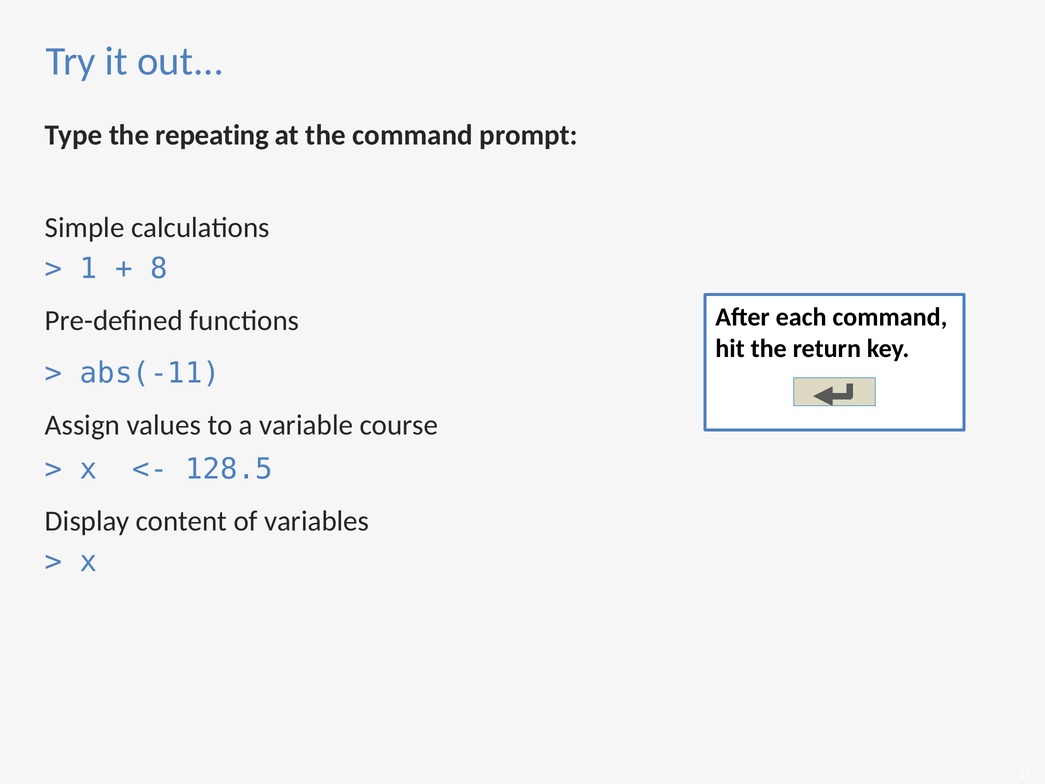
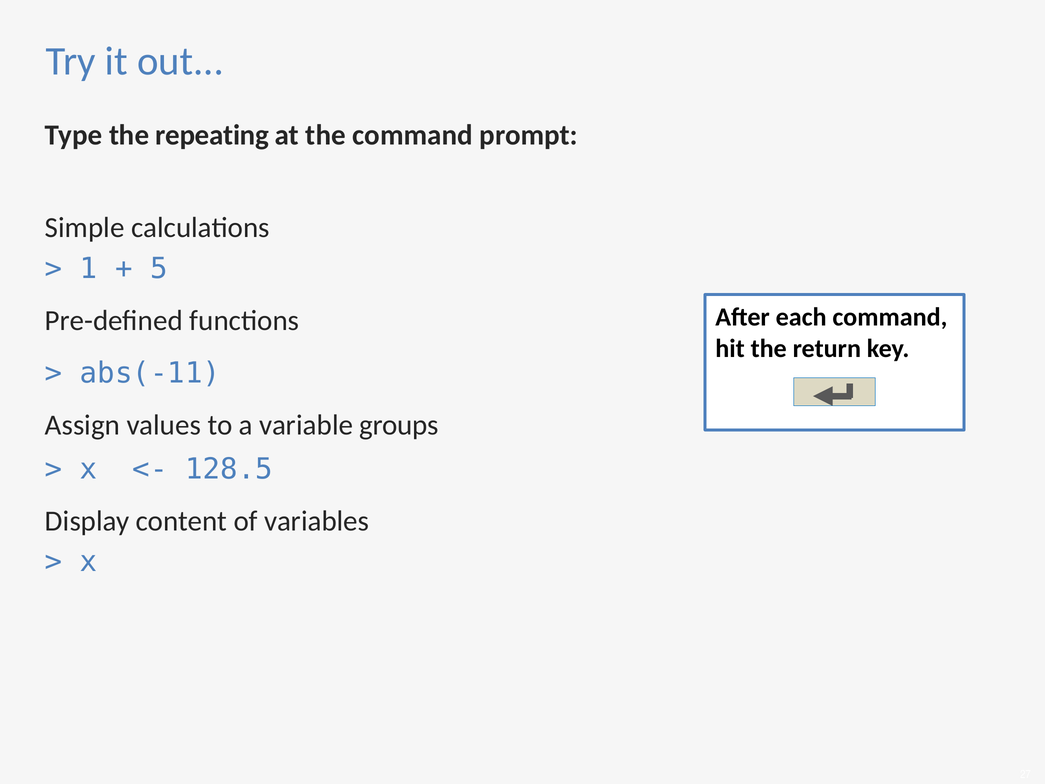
8: 8 -> 5
course: course -> groups
